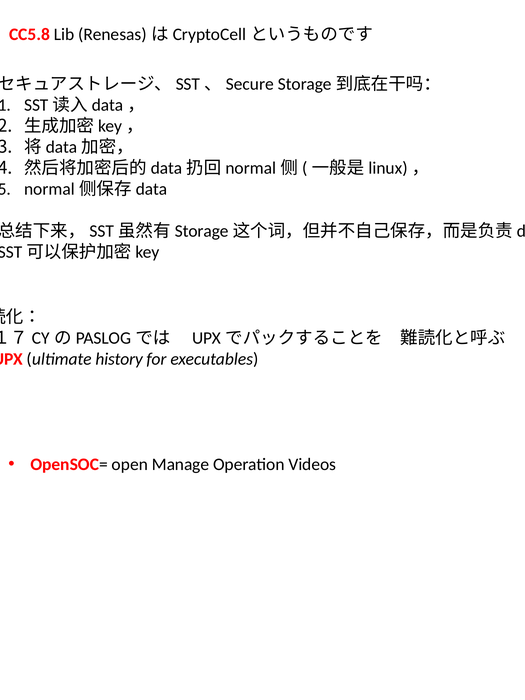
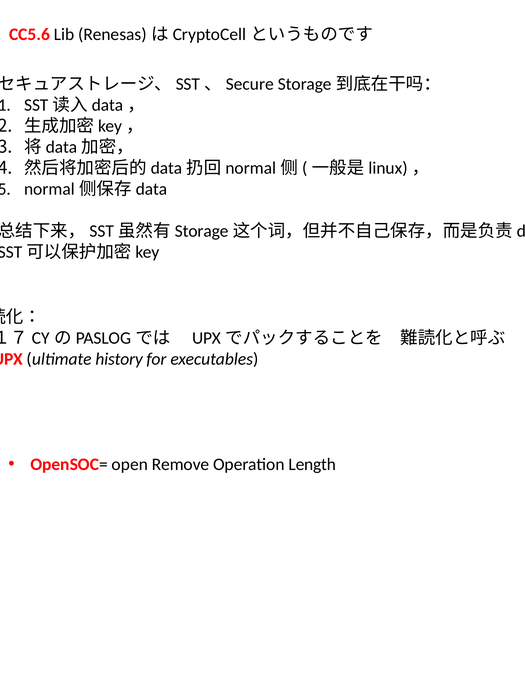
CC5.8: CC5.8 -> CC5.6
Manage: Manage -> Remove
Videos: Videos -> Length
